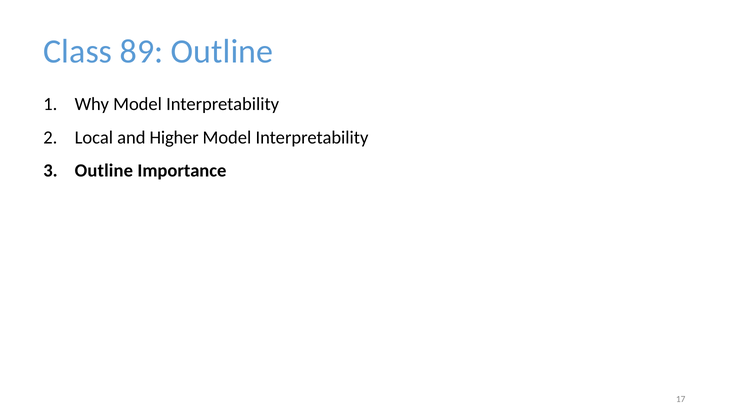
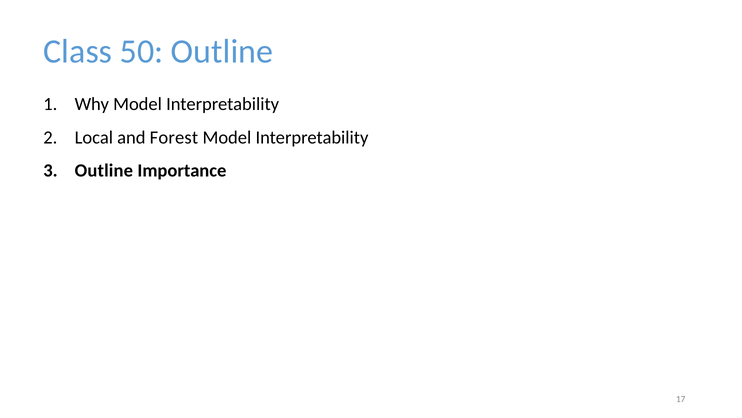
89: 89 -> 50
Higher: Higher -> Forest
